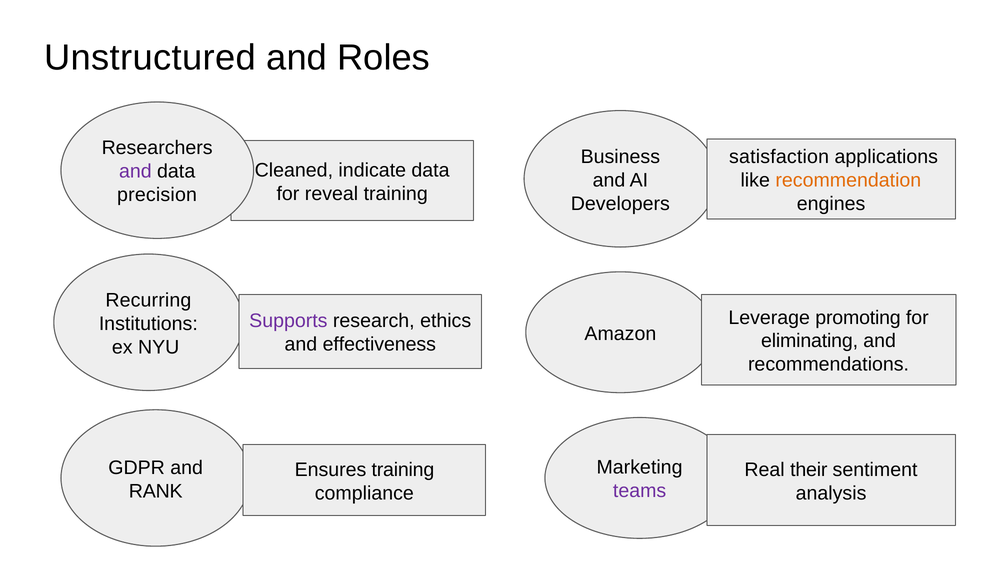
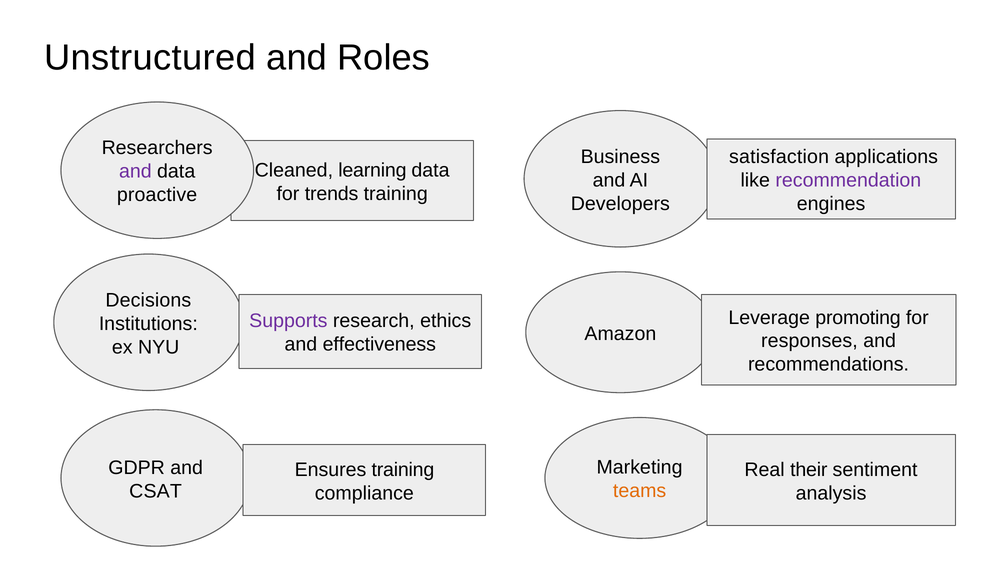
indicate: indicate -> learning
recommendation colour: orange -> purple
reveal: reveal -> trends
precision: precision -> proactive
Recurring: Recurring -> Decisions
eliminating: eliminating -> responses
teams colour: purple -> orange
RANK: RANK -> CSAT
